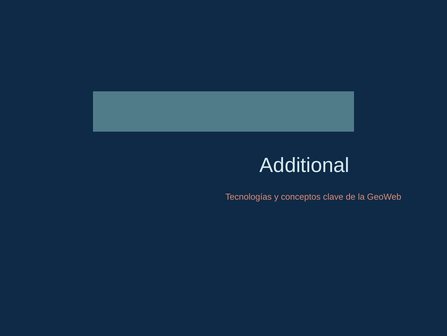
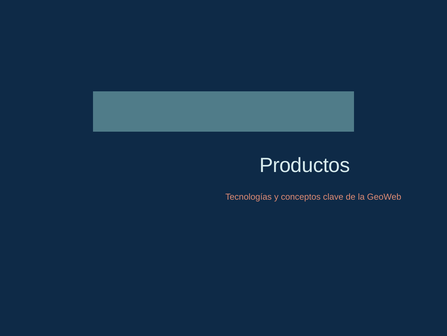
Additional: Additional -> Productos
